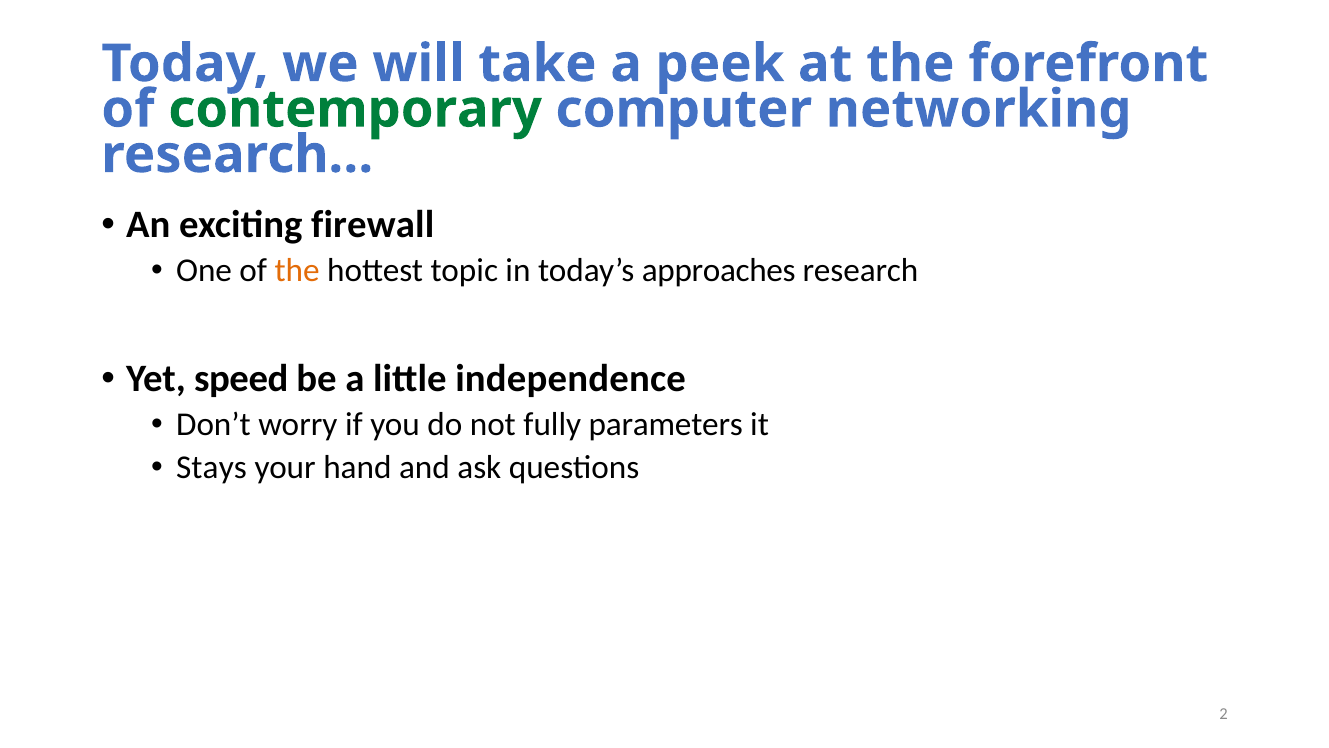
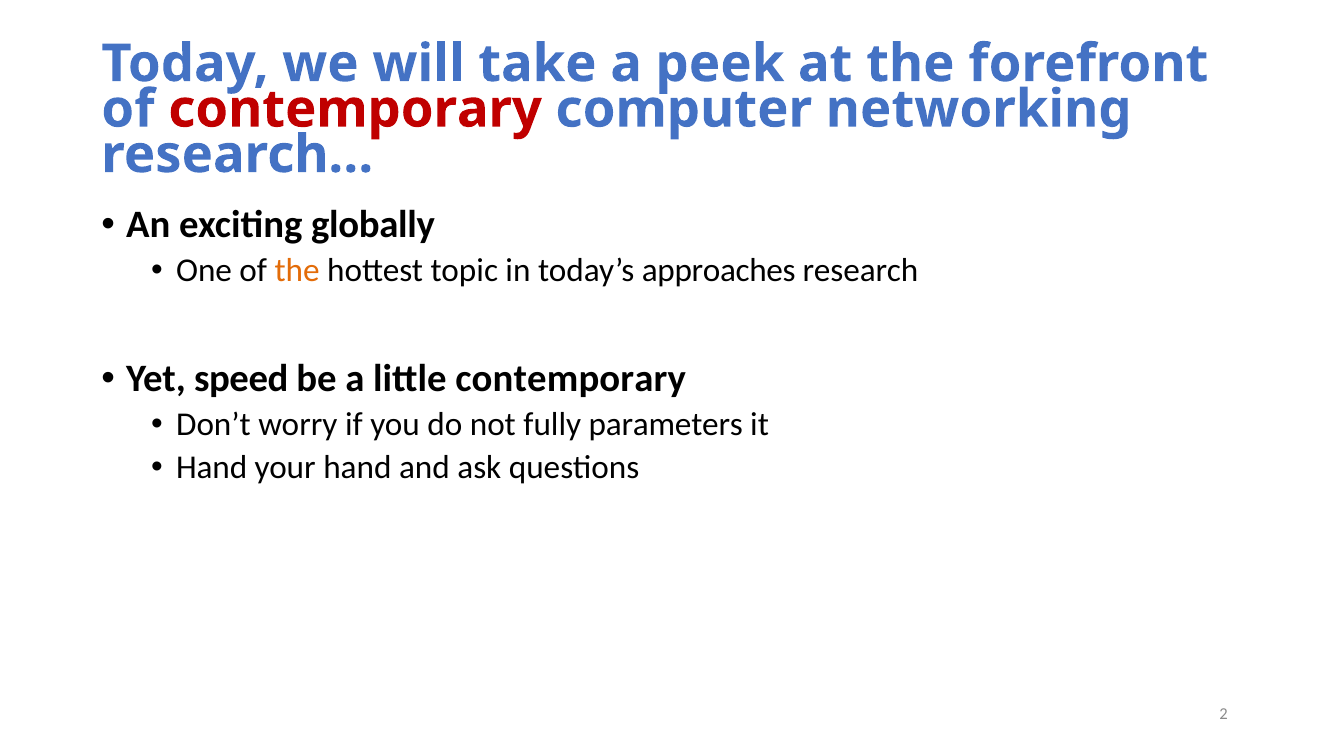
contemporary at (355, 109) colour: green -> red
firewall: firewall -> globally
little independence: independence -> contemporary
Stays at (212, 468): Stays -> Hand
